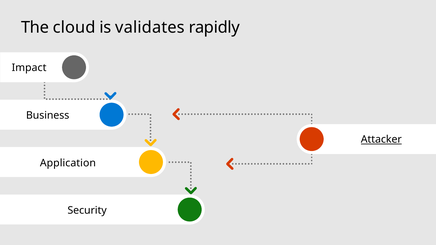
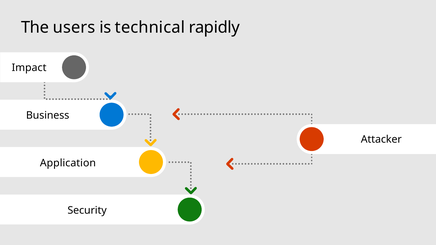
cloud: cloud -> users
validates: validates -> technical
Attacker underline: present -> none
